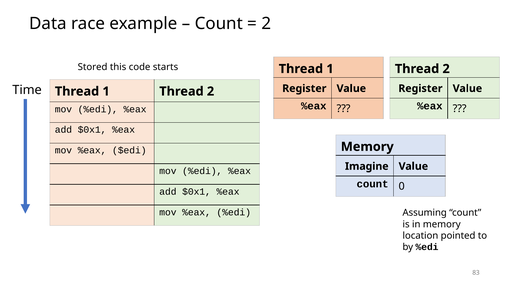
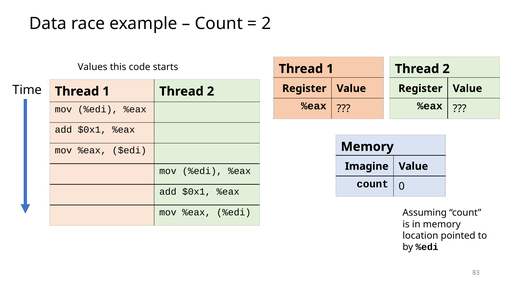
Stored: Stored -> Values
